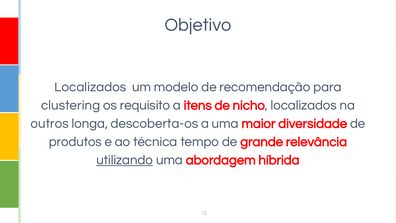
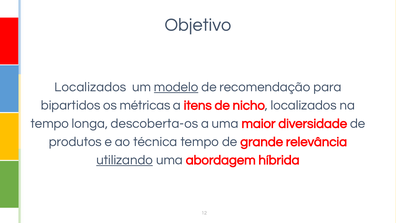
modelo underline: none -> present
clustering: clustering -> bipartidos
requisito: requisito -> métricas
outros at (50, 123): outros -> tempo
